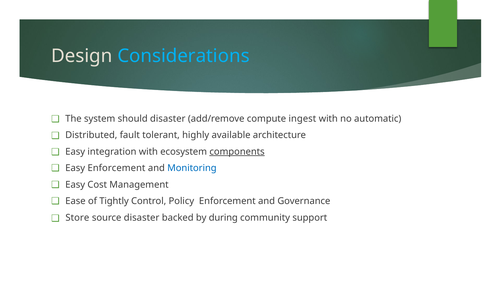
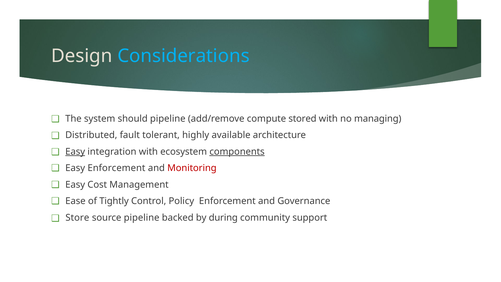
should disaster: disaster -> pipeline
ingest: ingest -> stored
automatic: automatic -> managing
Easy at (75, 152) underline: none -> present
Monitoring colour: blue -> red
source disaster: disaster -> pipeline
